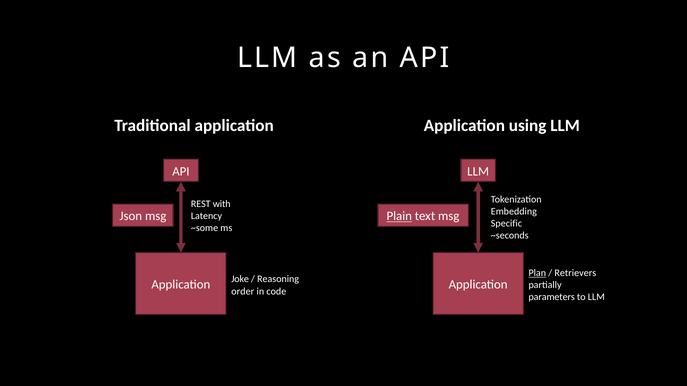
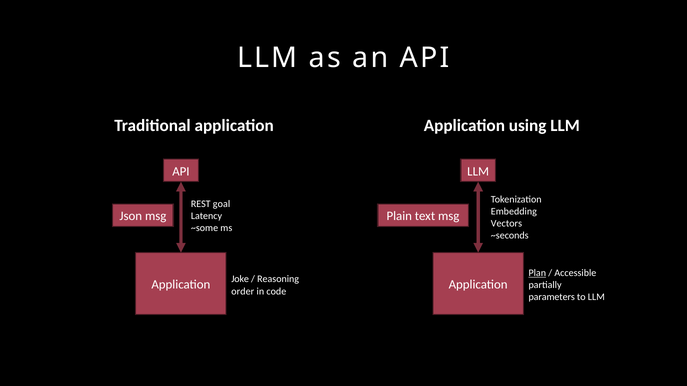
with: with -> goal
Plain underline: present -> none
Specific: Specific -> Vectors
Retrievers: Retrievers -> Accessible
